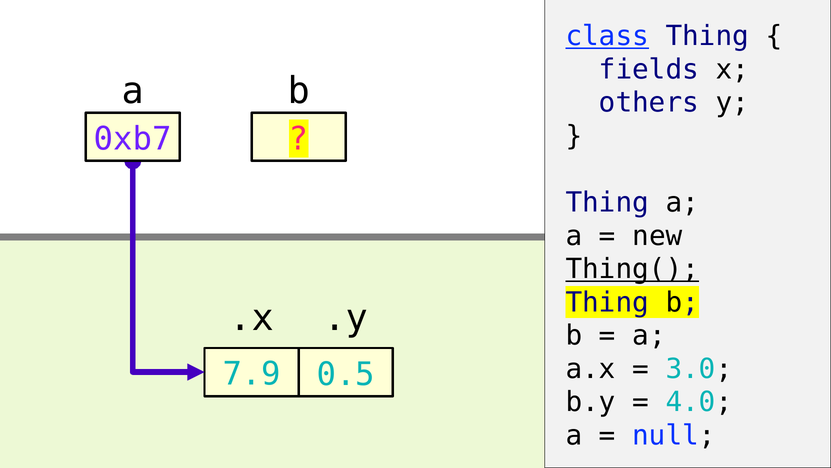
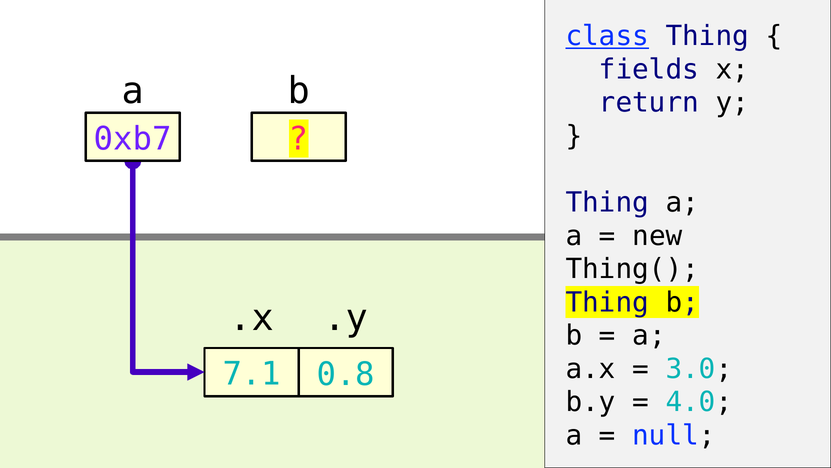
others: others -> return
Thing( underline: present -> none
7.9: 7.9 -> 7.1
0.5: 0.5 -> 0.8
